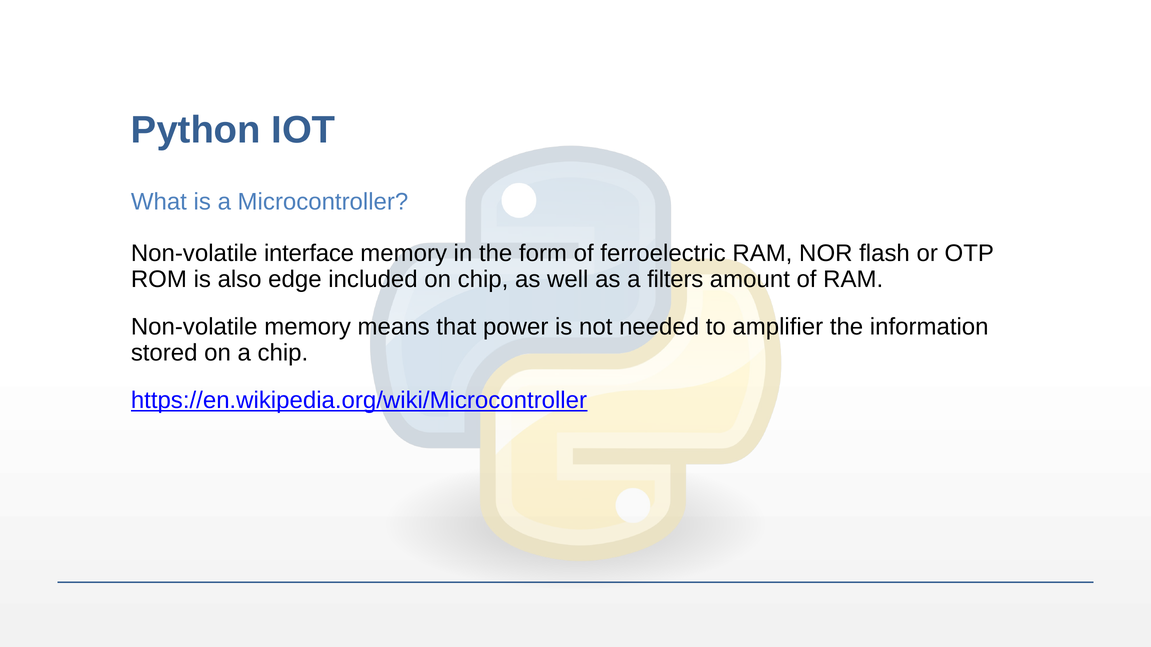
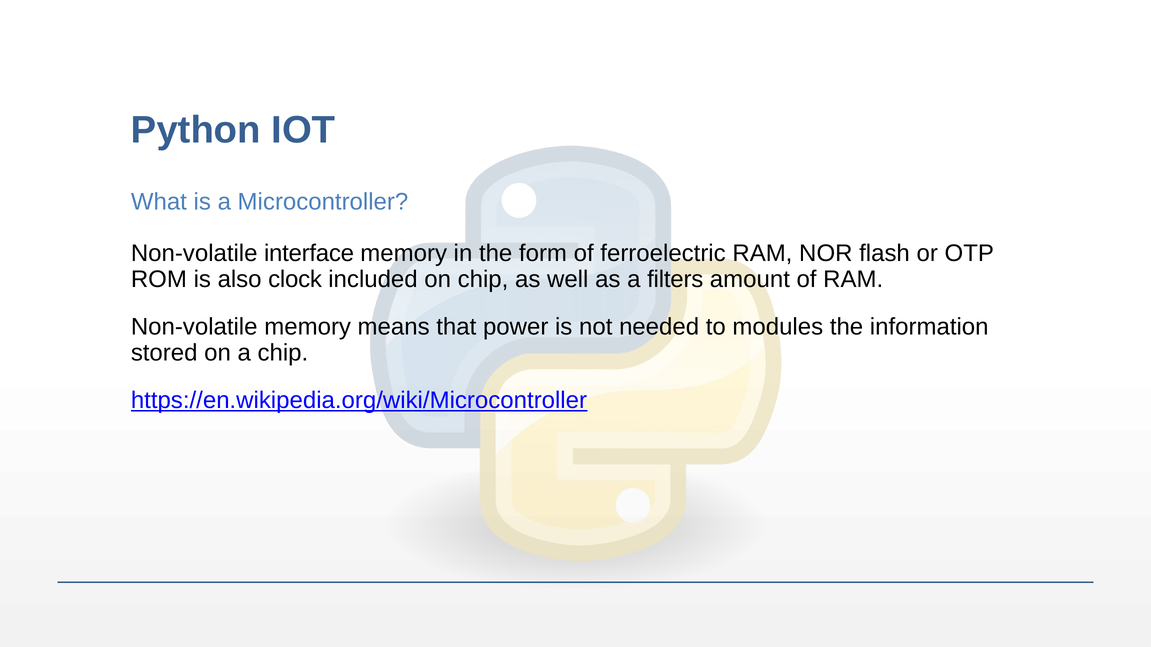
edge: edge -> clock
amplifier: amplifier -> modules
